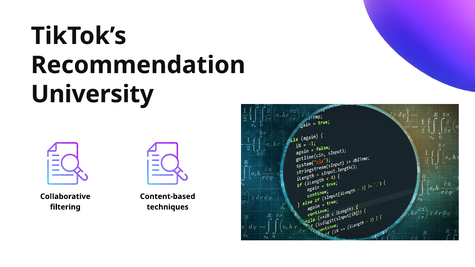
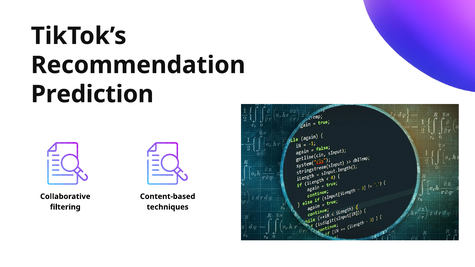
University: University -> Prediction
